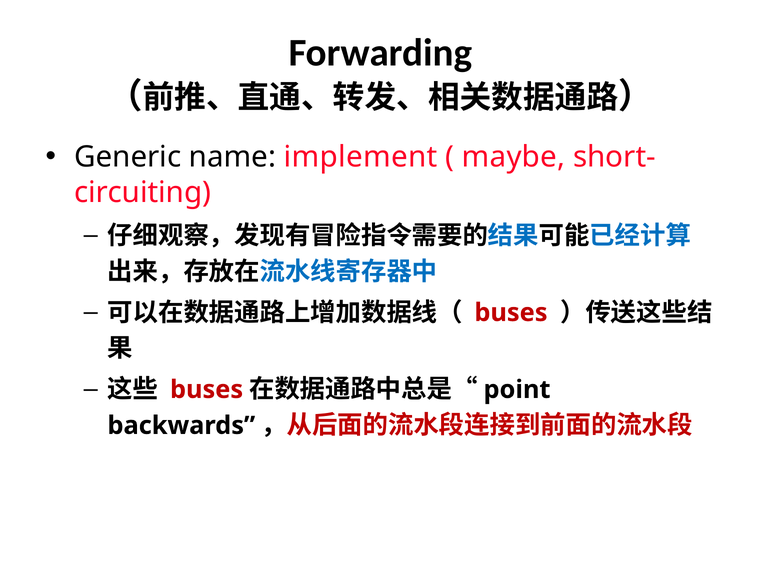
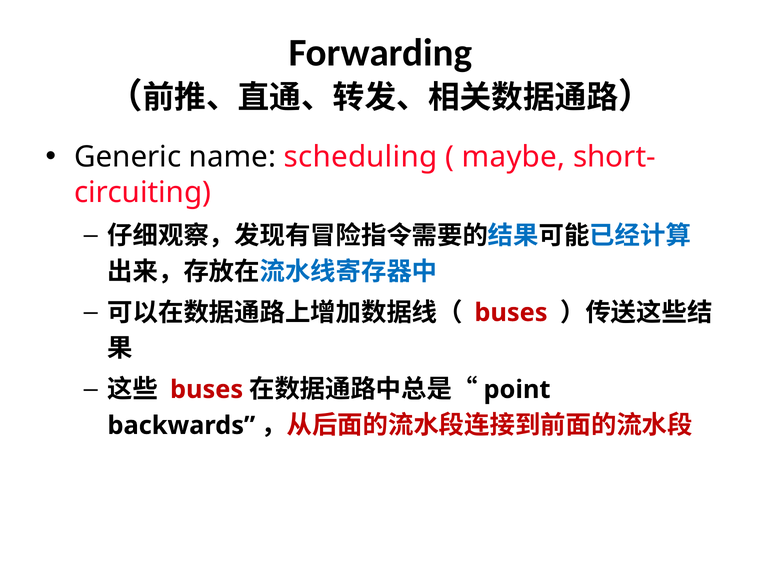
implement: implement -> scheduling
